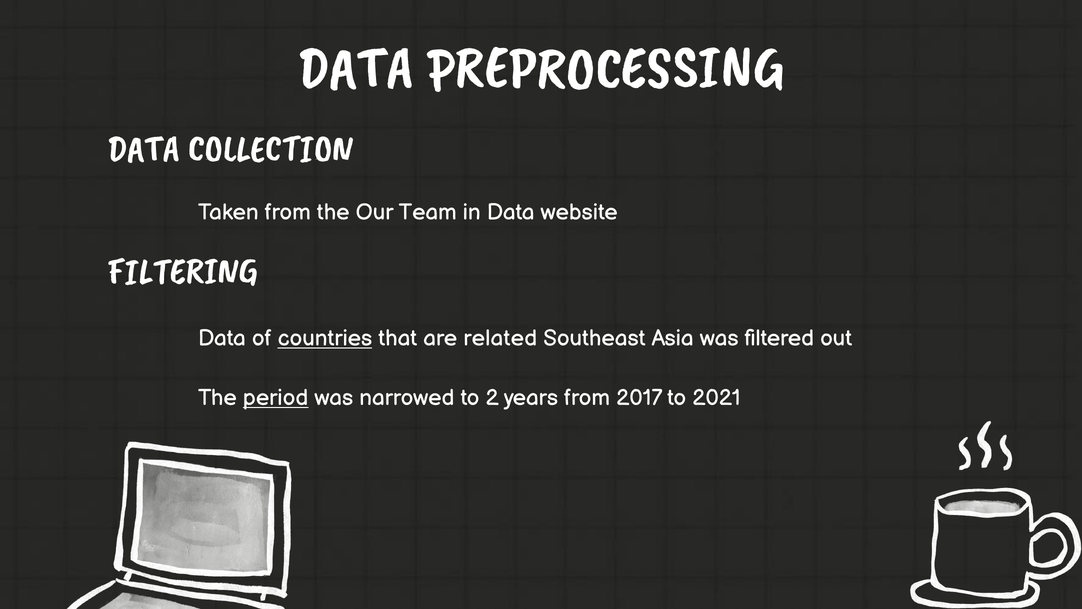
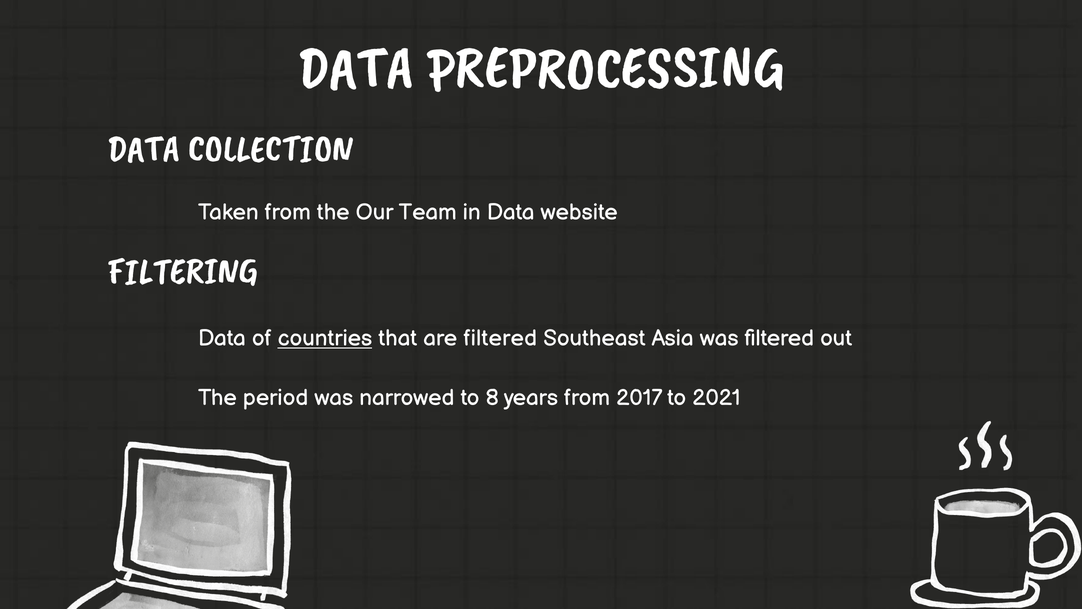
are related: related -> filtered
period underline: present -> none
2: 2 -> 8
